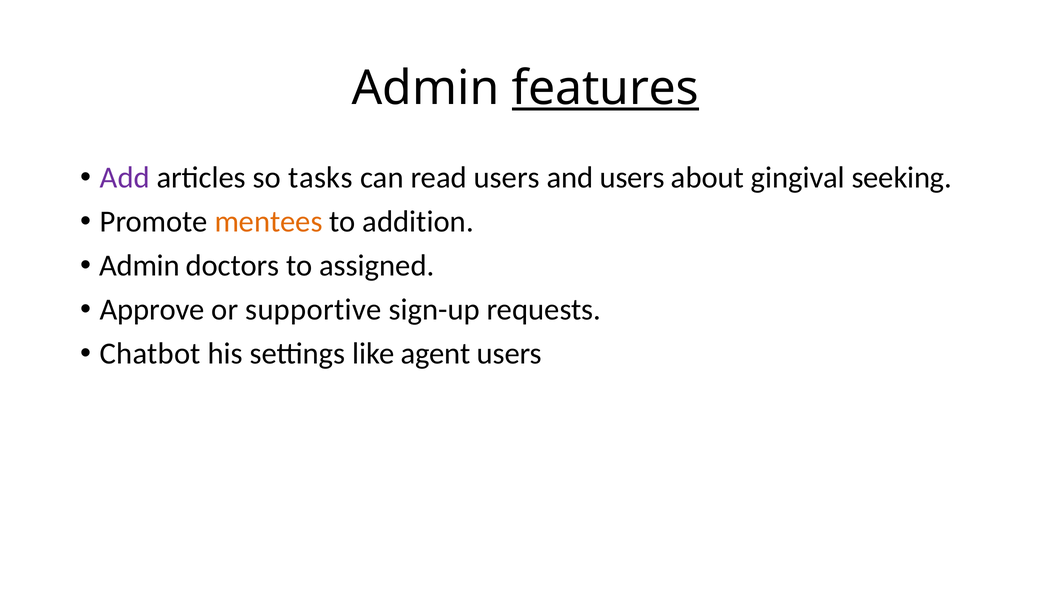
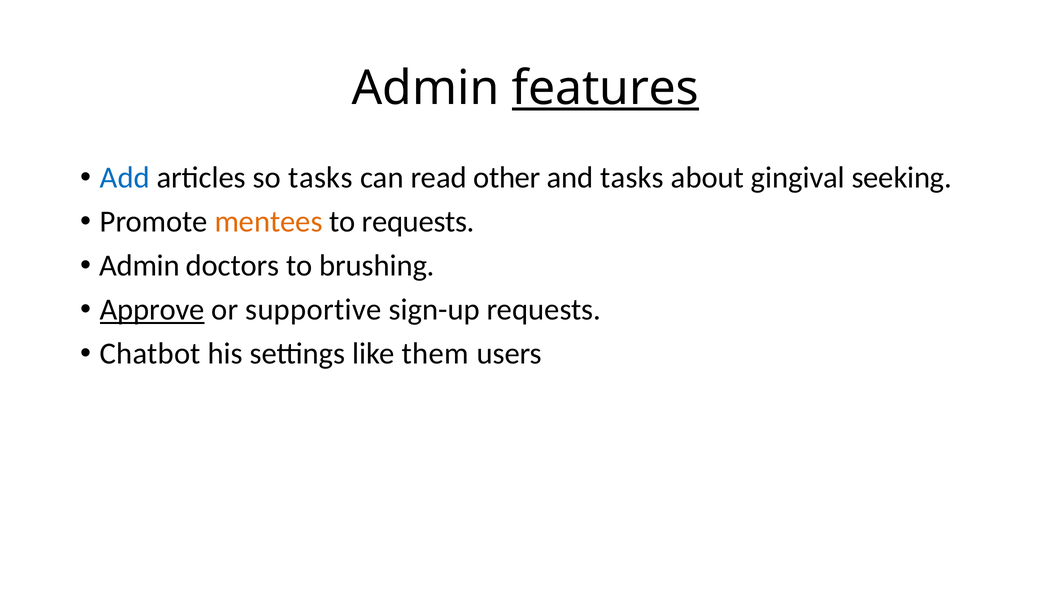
Add colour: purple -> blue
read users: users -> other
and users: users -> tasks
to addition: addition -> requests
assigned: assigned -> brushing
Approve underline: none -> present
agent: agent -> them
